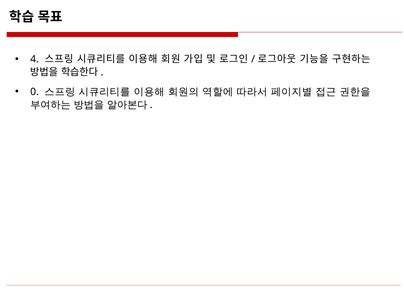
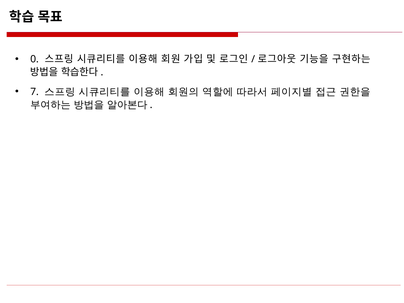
4: 4 -> 0
0: 0 -> 7
